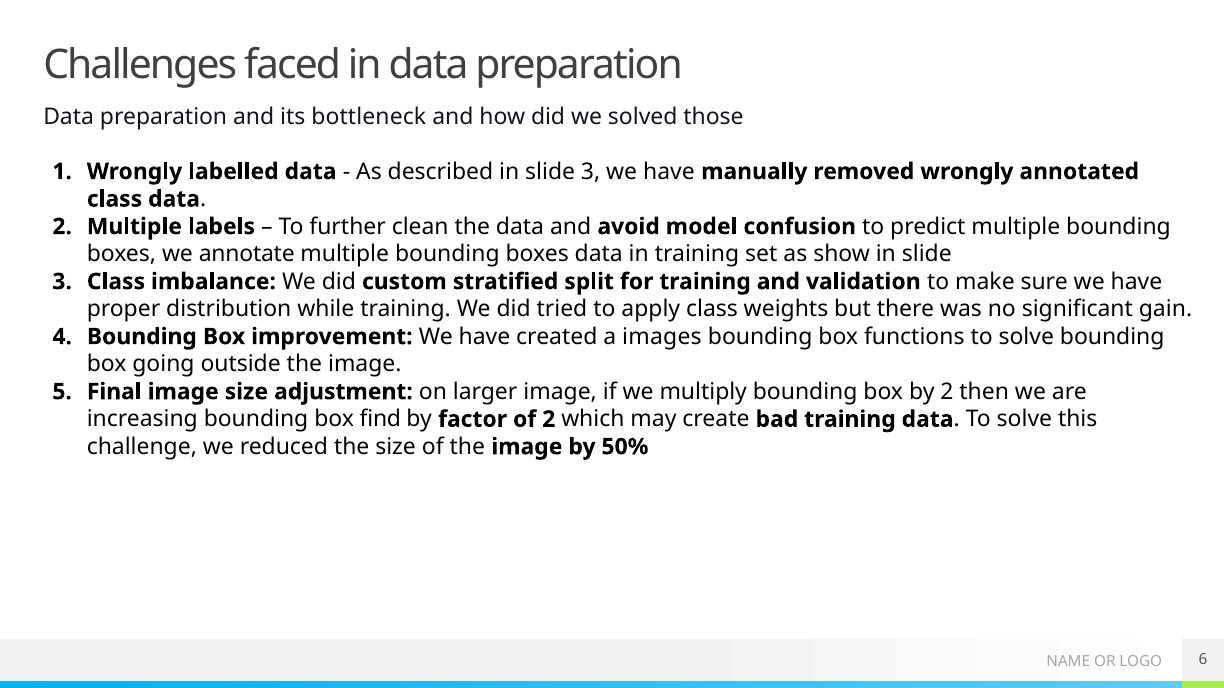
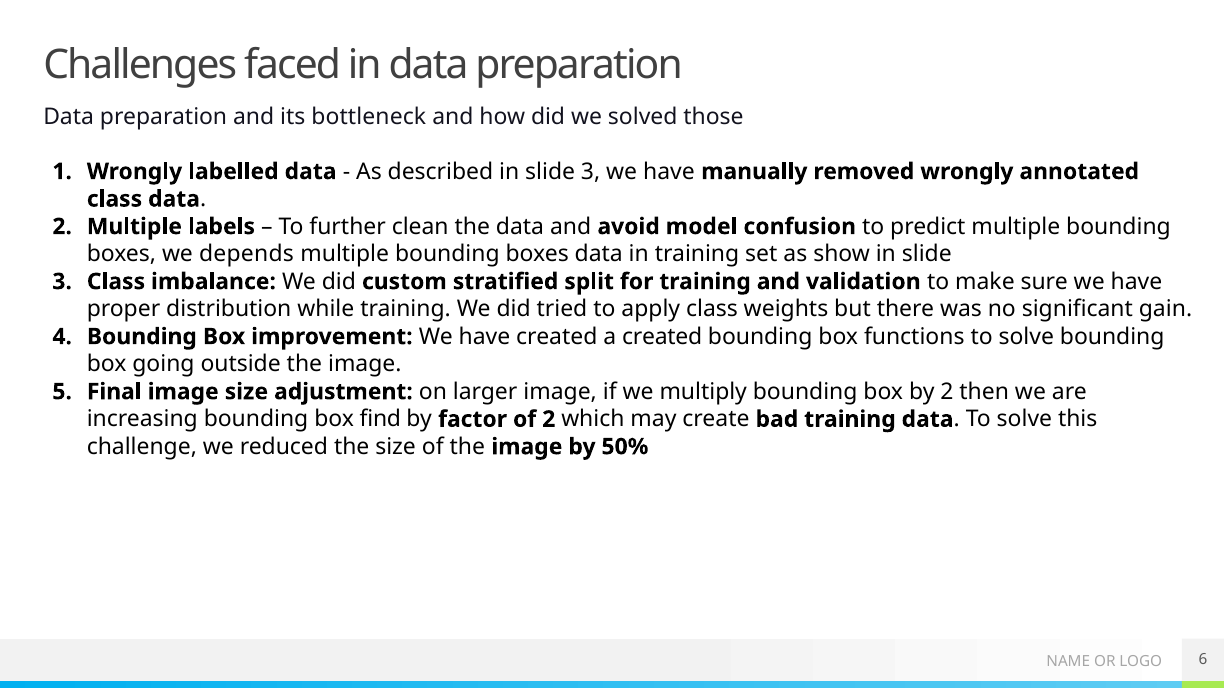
annotate: annotate -> depends
a images: images -> created
